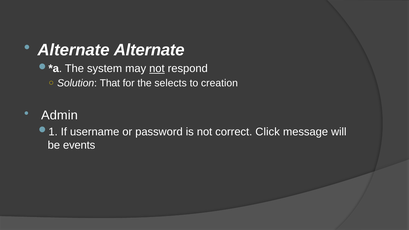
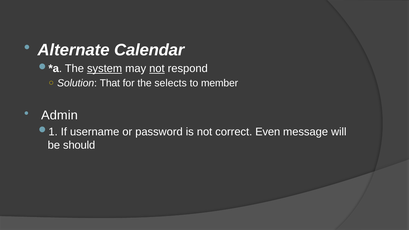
Alternate Alternate: Alternate -> Calendar
system underline: none -> present
creation: creation -> member
Click: Click -> Even
events: events -> should
